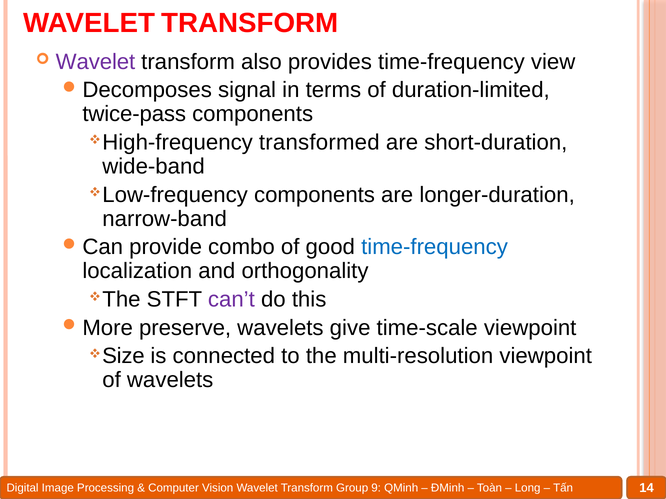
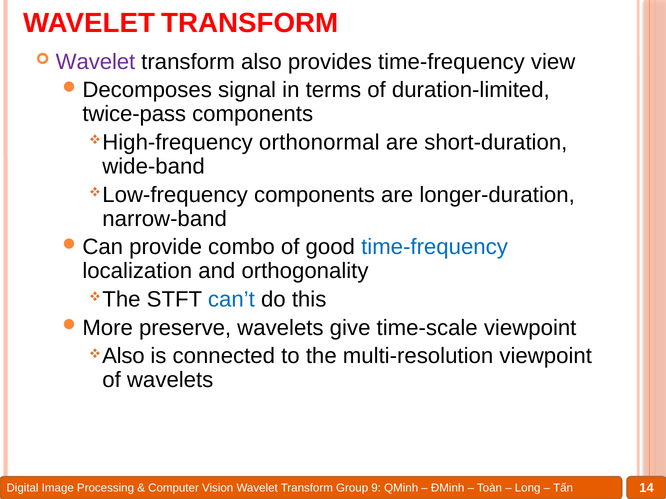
transformed: transformed -> orthonormal
can’t colour: purple -> blue
Size at (123, 356): Size -> Also
